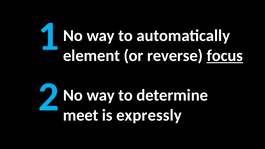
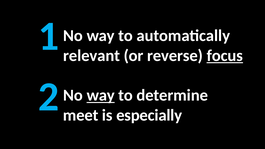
element: element -> relevant
way at (101, 95) underline: none -> present
expressly: expressly -> especially
